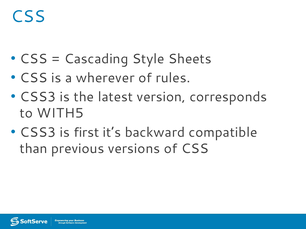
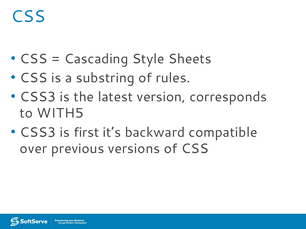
wherever: wherever -> substring
than: than -> over
